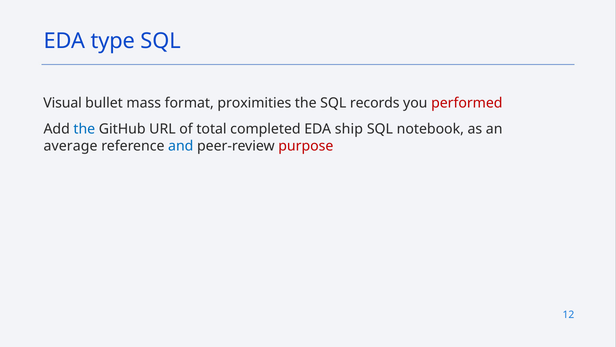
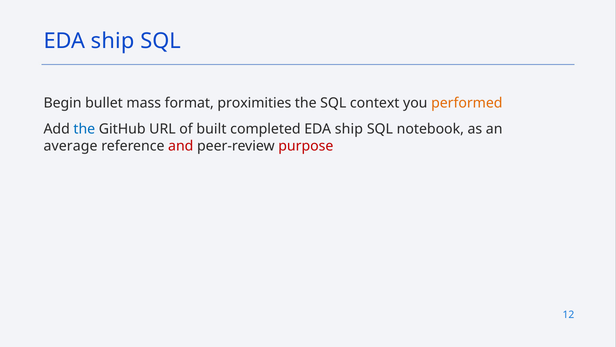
type at (113, 41): type -> ship
Visual: Visual -> Begin
records: records -> context
performed colour: red -> orange
total: total -> built
and colour: blue -> red
